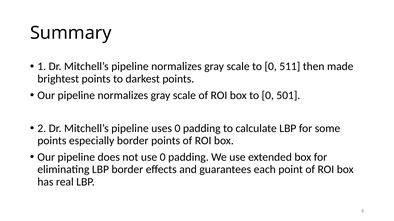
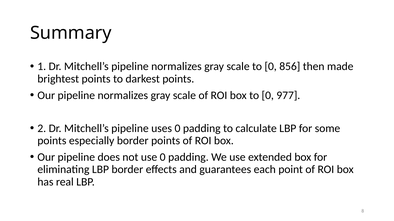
511: 511 -> 856
501: 501 -> 977
